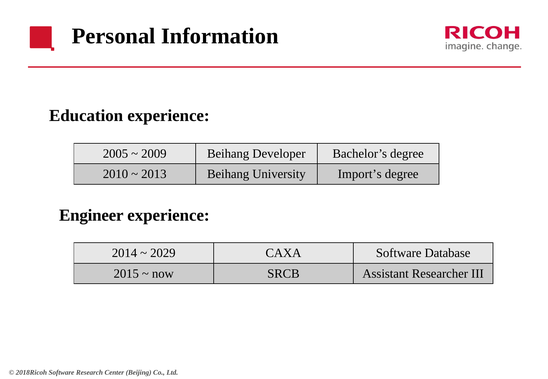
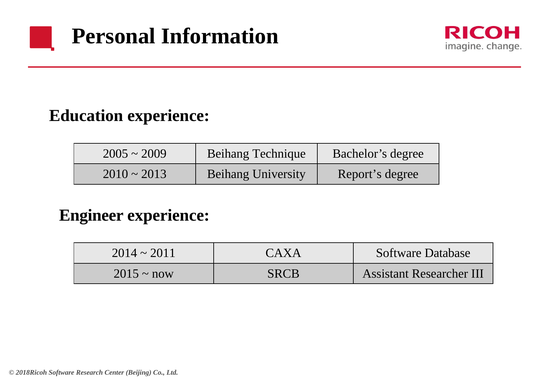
Developer: Developer -> Technique
Import’s: Import’s -> Report’s
2029: 2029 -> 2011
